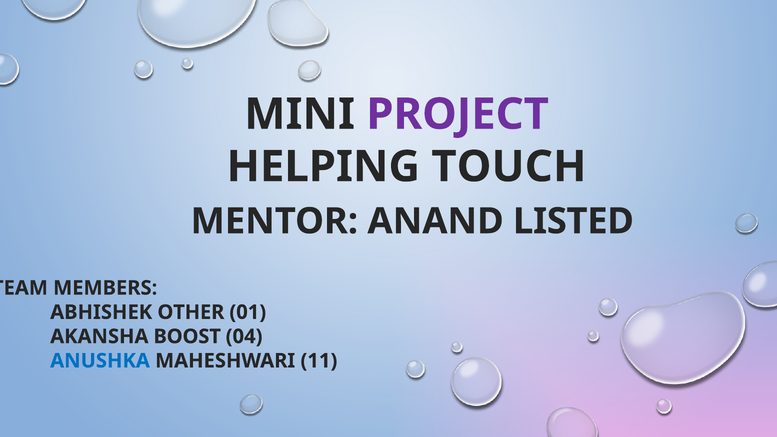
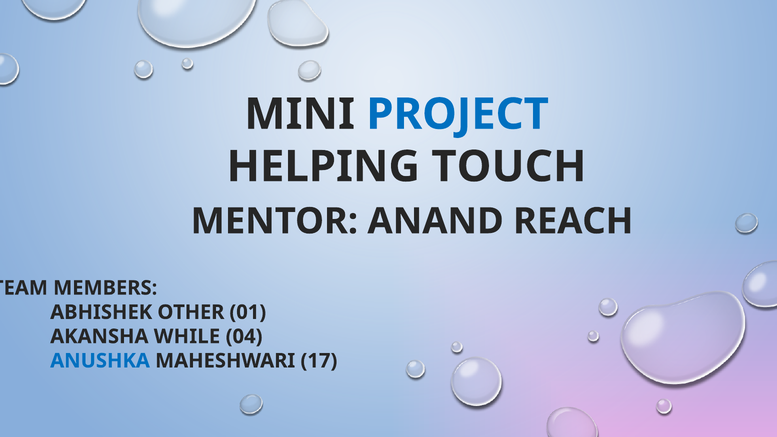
PROJECT colour: purple -> blue
LISTED: LISTED -> REACH
BOOST: BOOST -> WHILE
11: 11 -> 17
